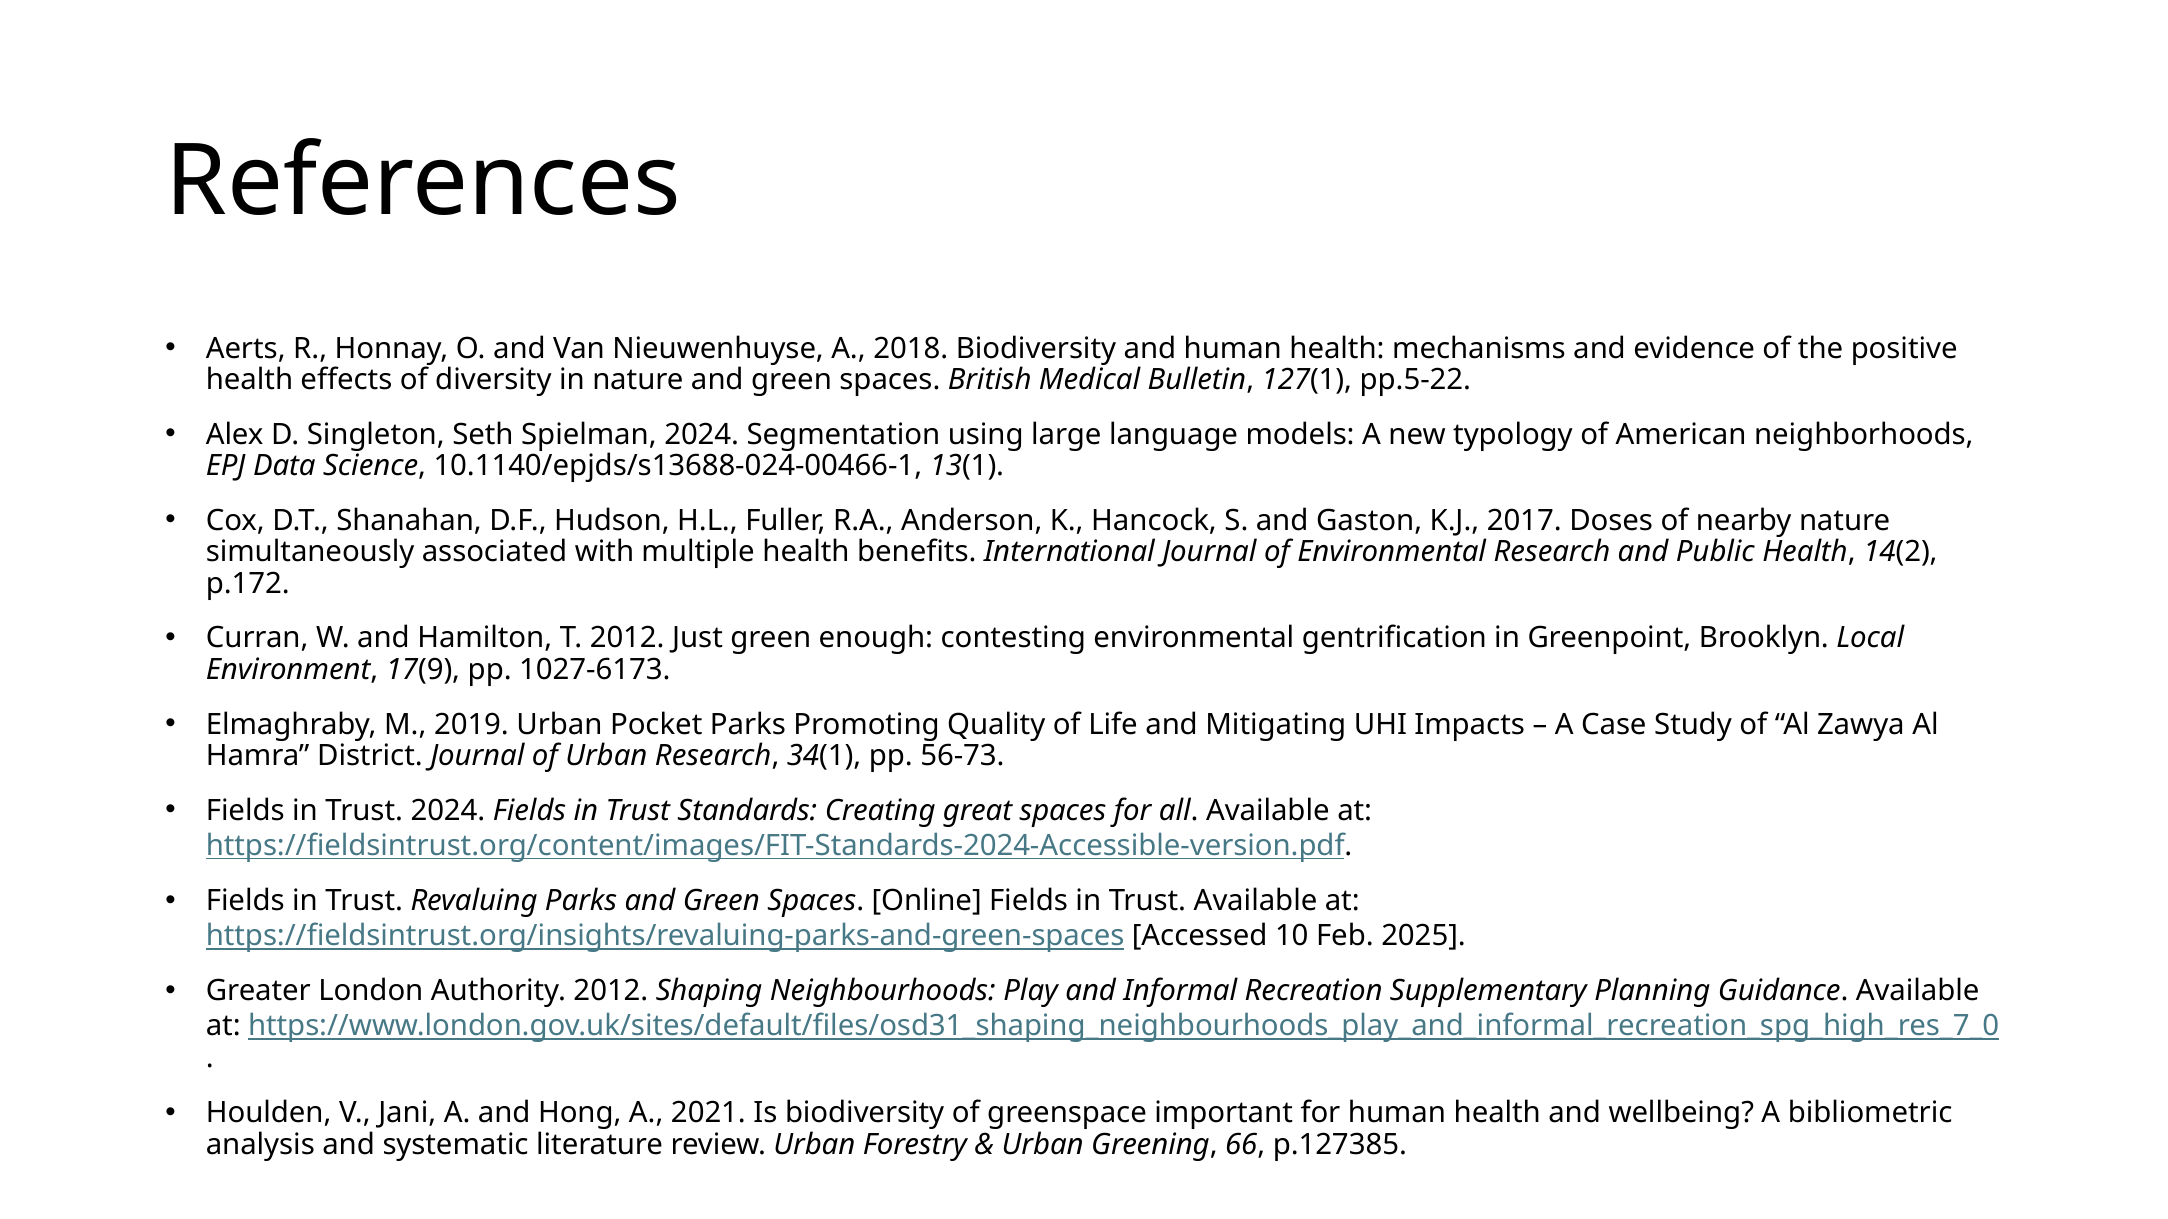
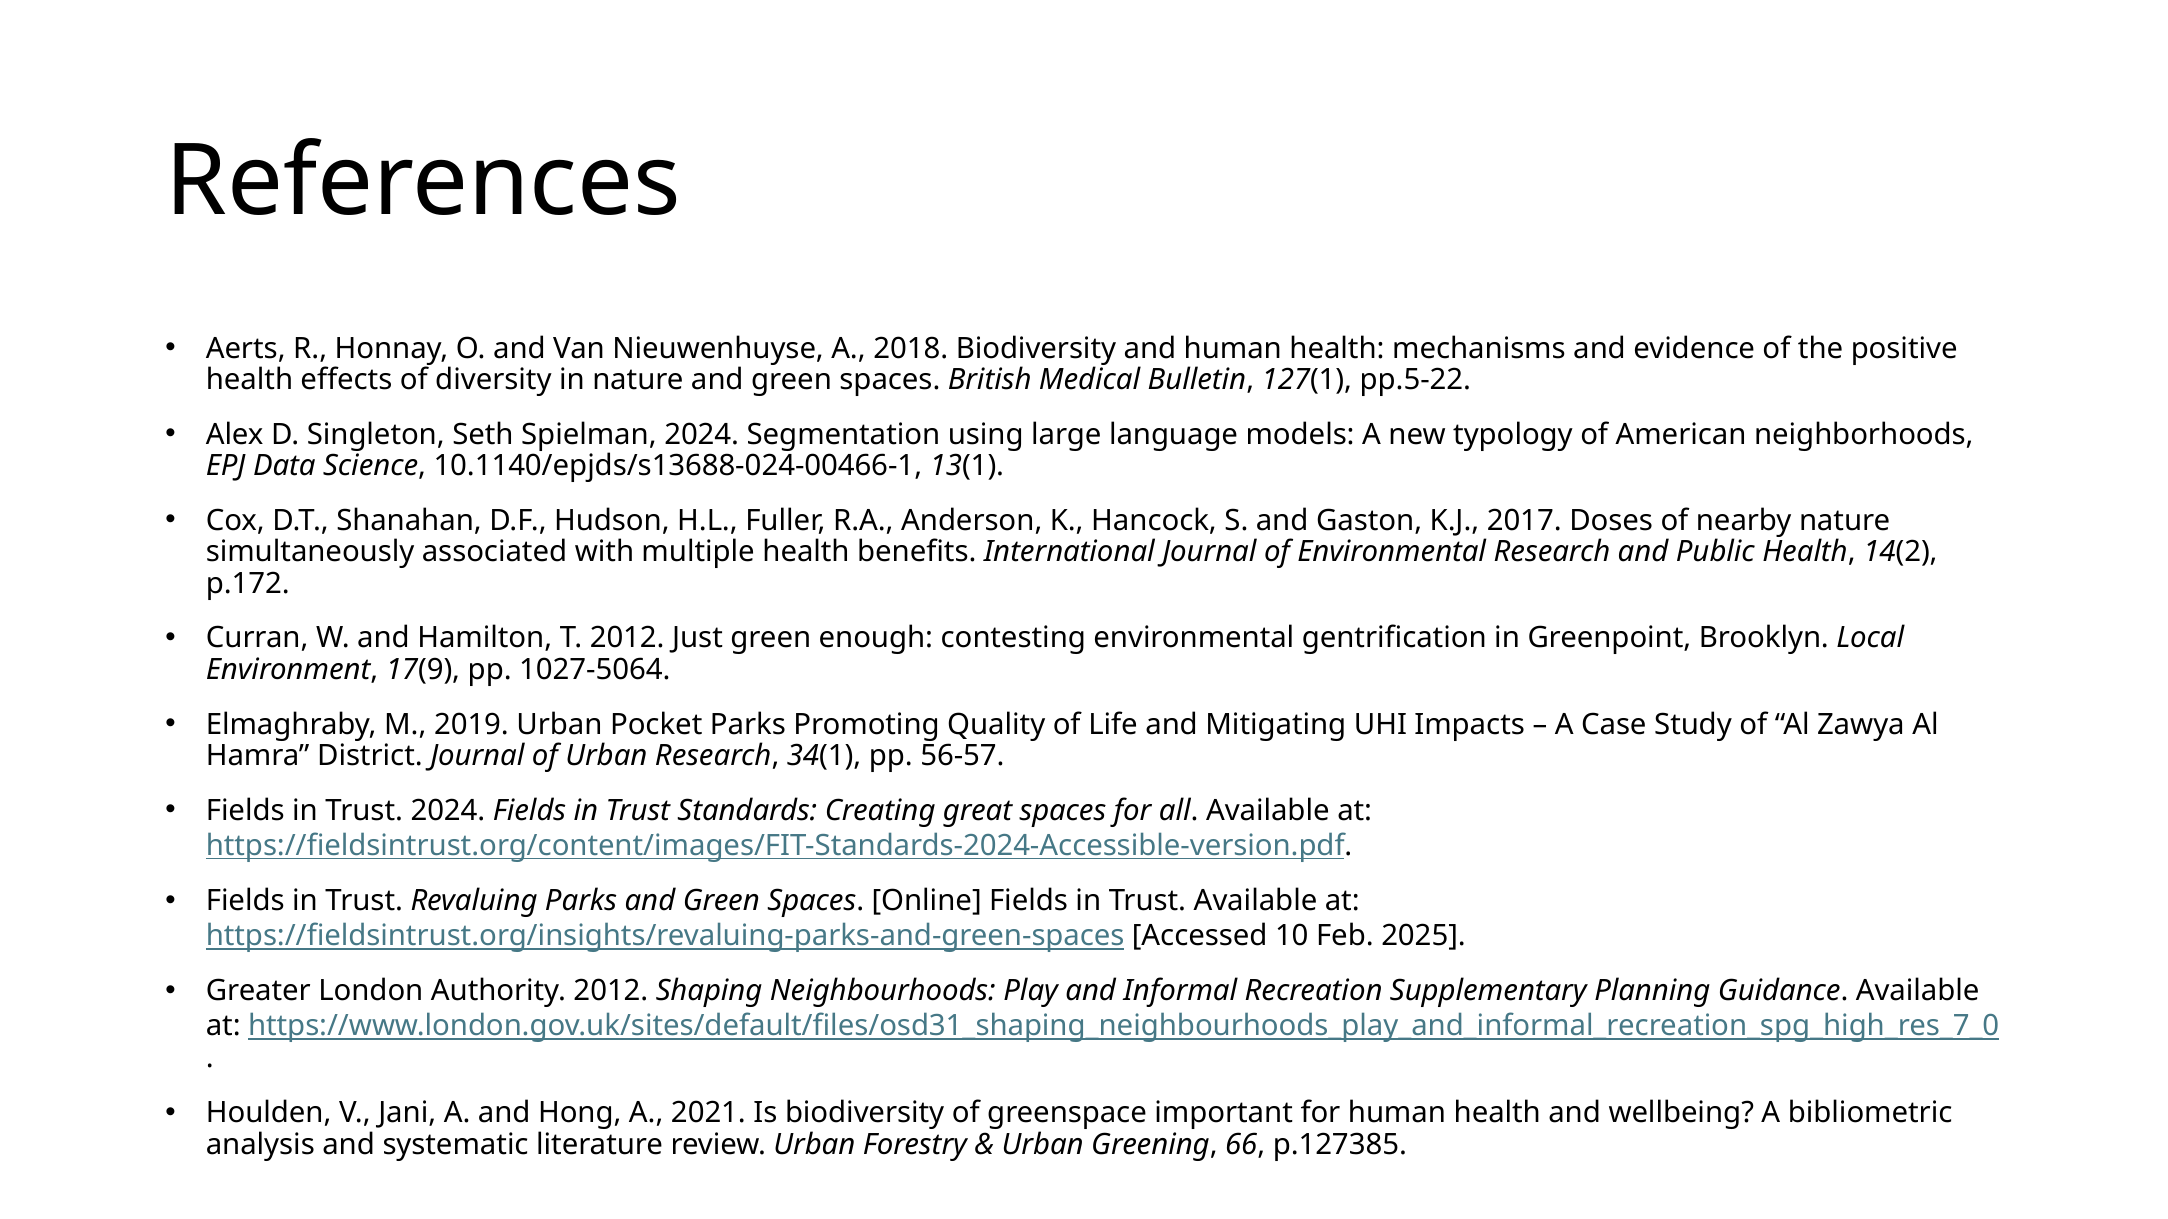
1027-6173: 1027-6173 -> 1027-5064
56-73: 56-73 -> 56-57
